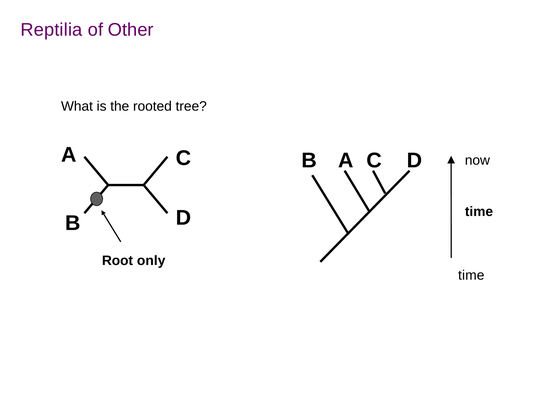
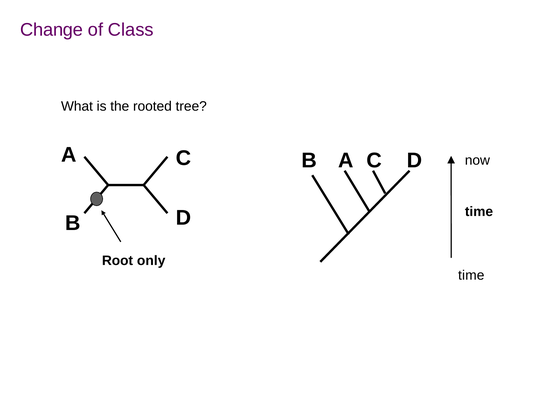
Reptilia: Reptilia -> Change
Other: Other -> Class
